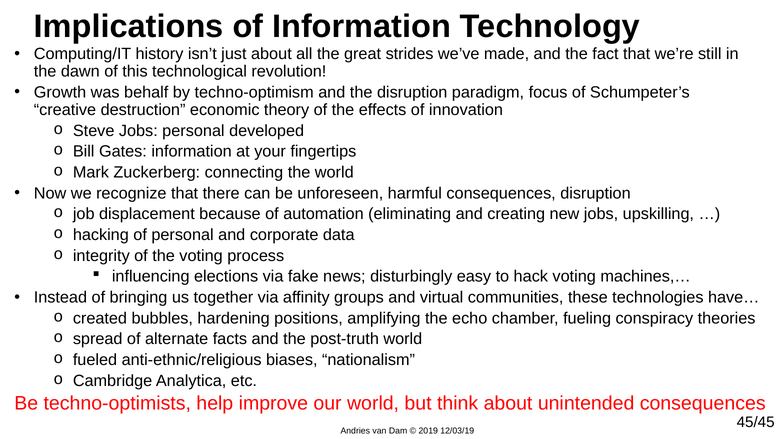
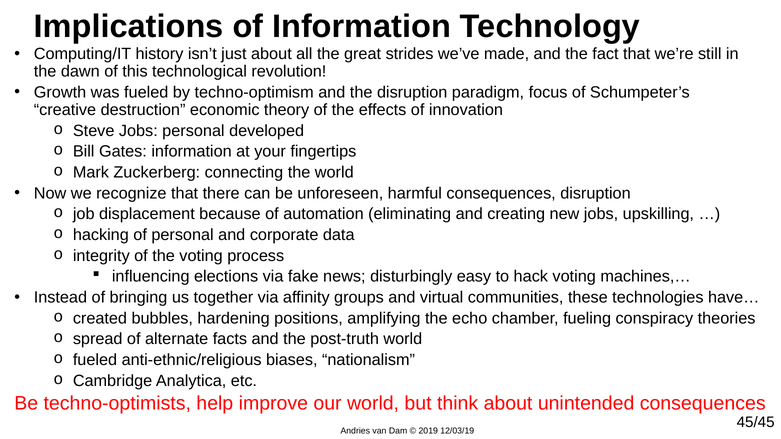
was behalf: behalf -> fueled
